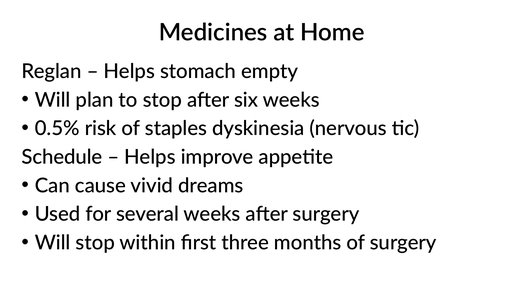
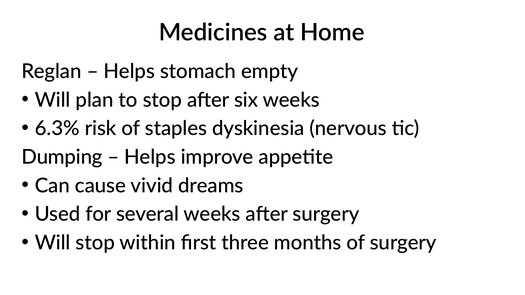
0.5%: 0.5% -> 6.3%
Schedule: Schedule -> Dumping
